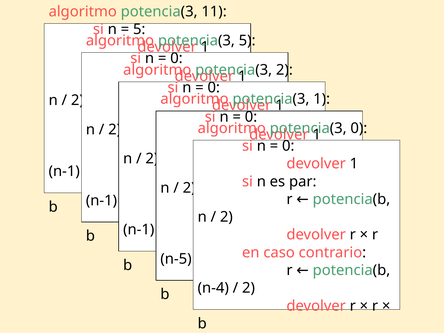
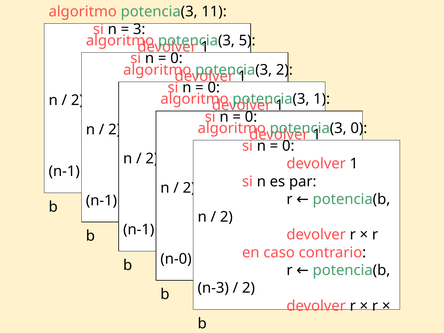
5 at (139, 29): 5 -> 3
n-5: n-5 -> n-0
n-4: n-4 -> n-3
